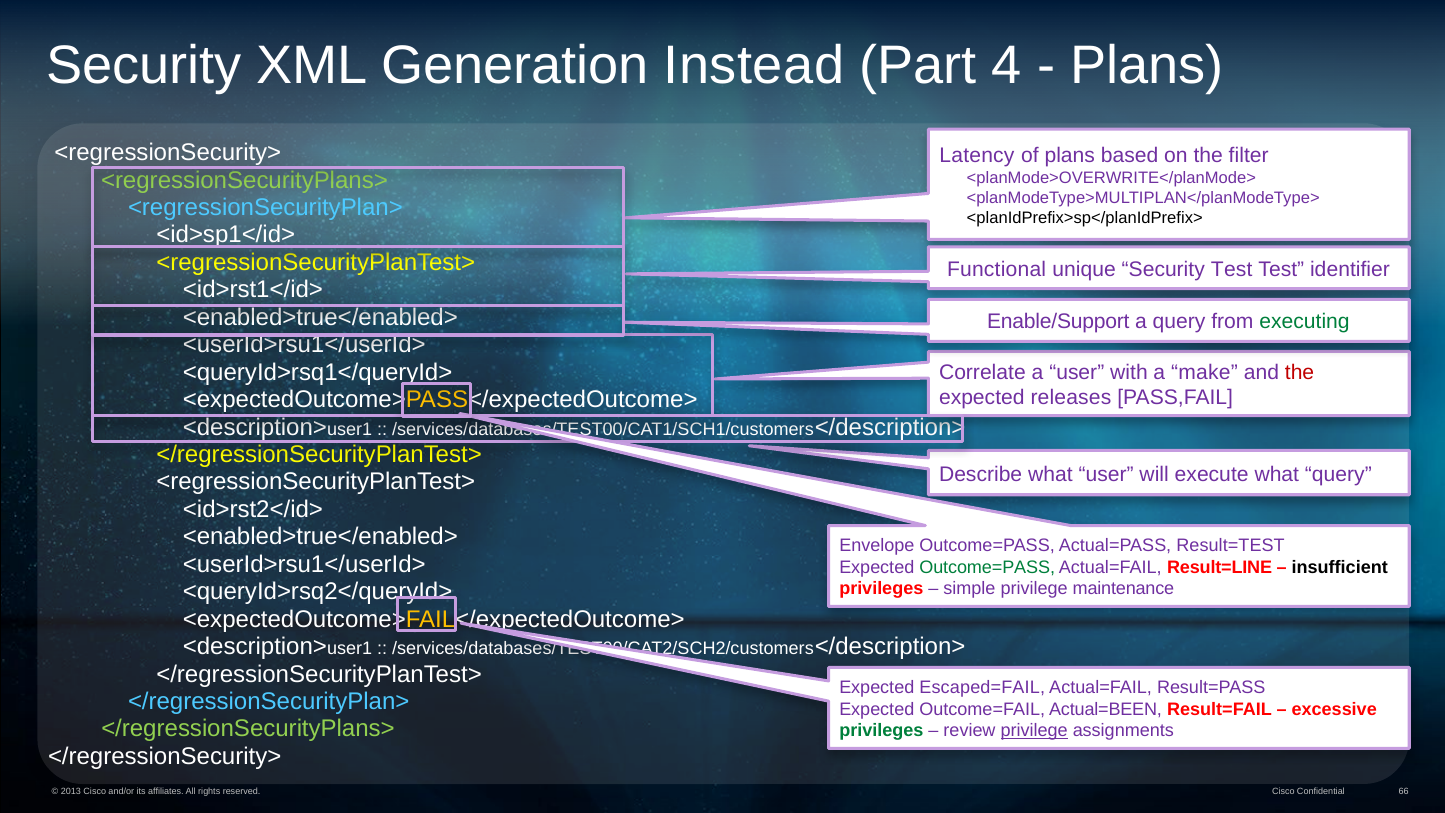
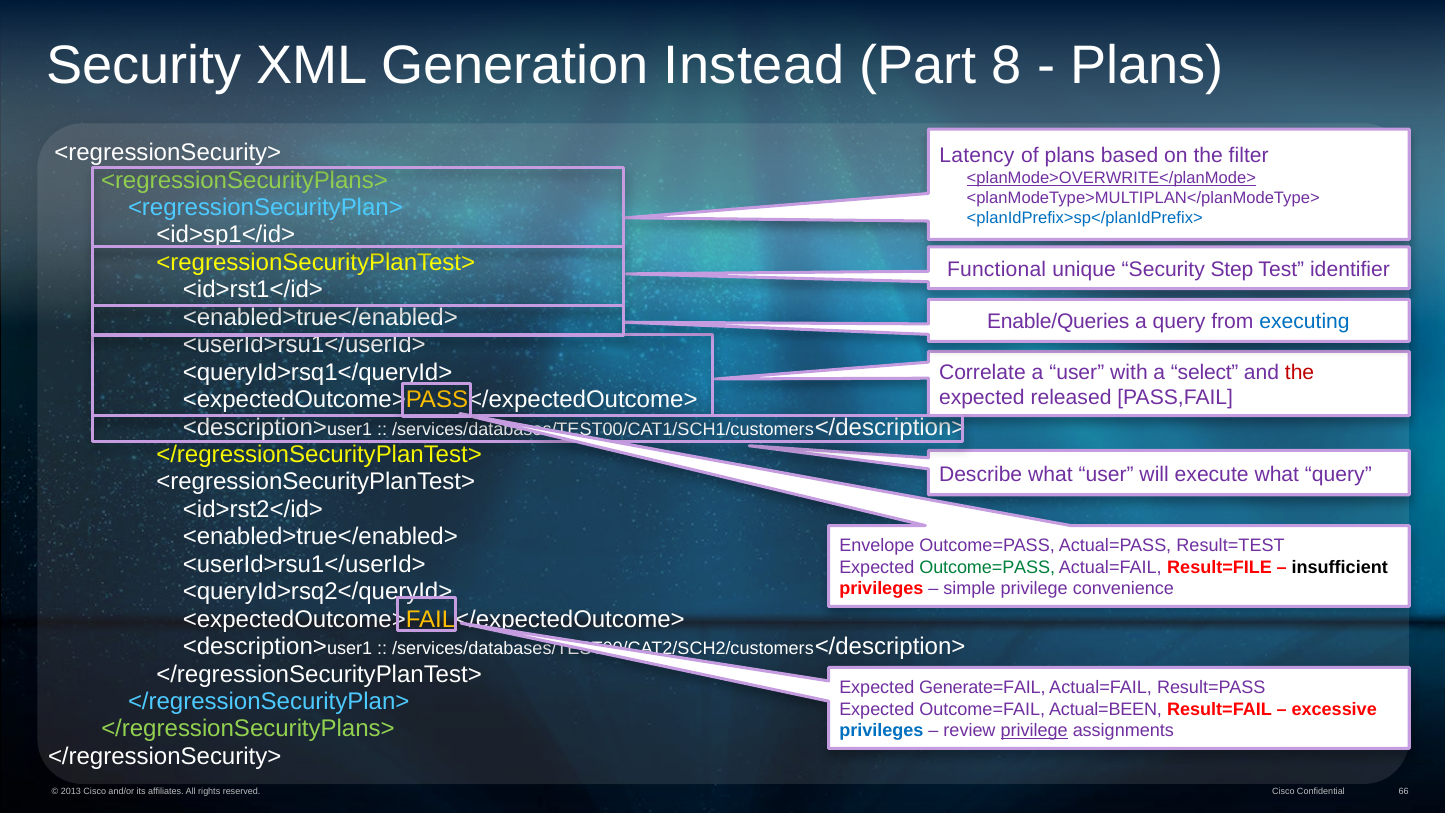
4: 4 -> 8
<planMode>OVERWRITE</planMode> underline: none -> present
<planIdPrefix>sp</planIdPrefix> colour: black -> blue
Security Test: Test -> Step
Enable/Support: Enable/Support -> Enable/Queries
executing colour: green -> blue
make: make -> select
releases: releases -> released
Result=LINE: Result=LINE -> Result=FILE
maintenance: maintenance -> convenience
Escaped=FAIL: Escaped=FAIL -> Generate=FAIL
privileges at (881, 731) colour: green -> blue
